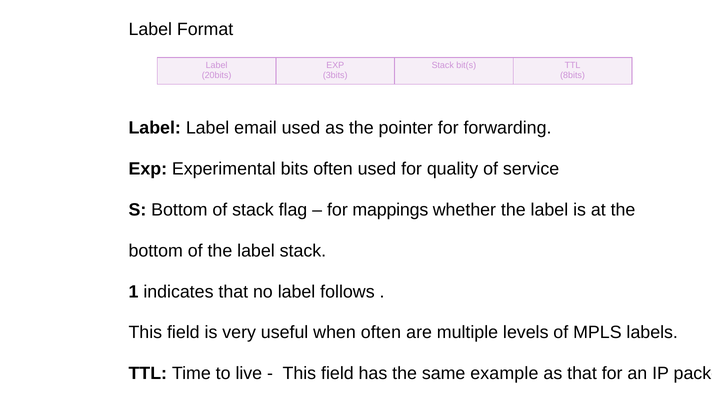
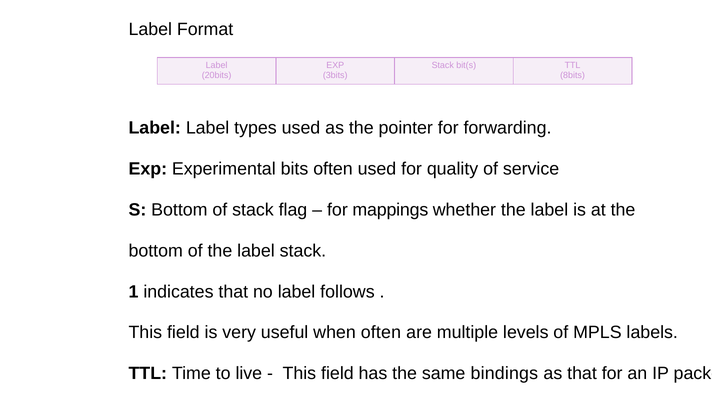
email: email -> types
example: example -> bindings
